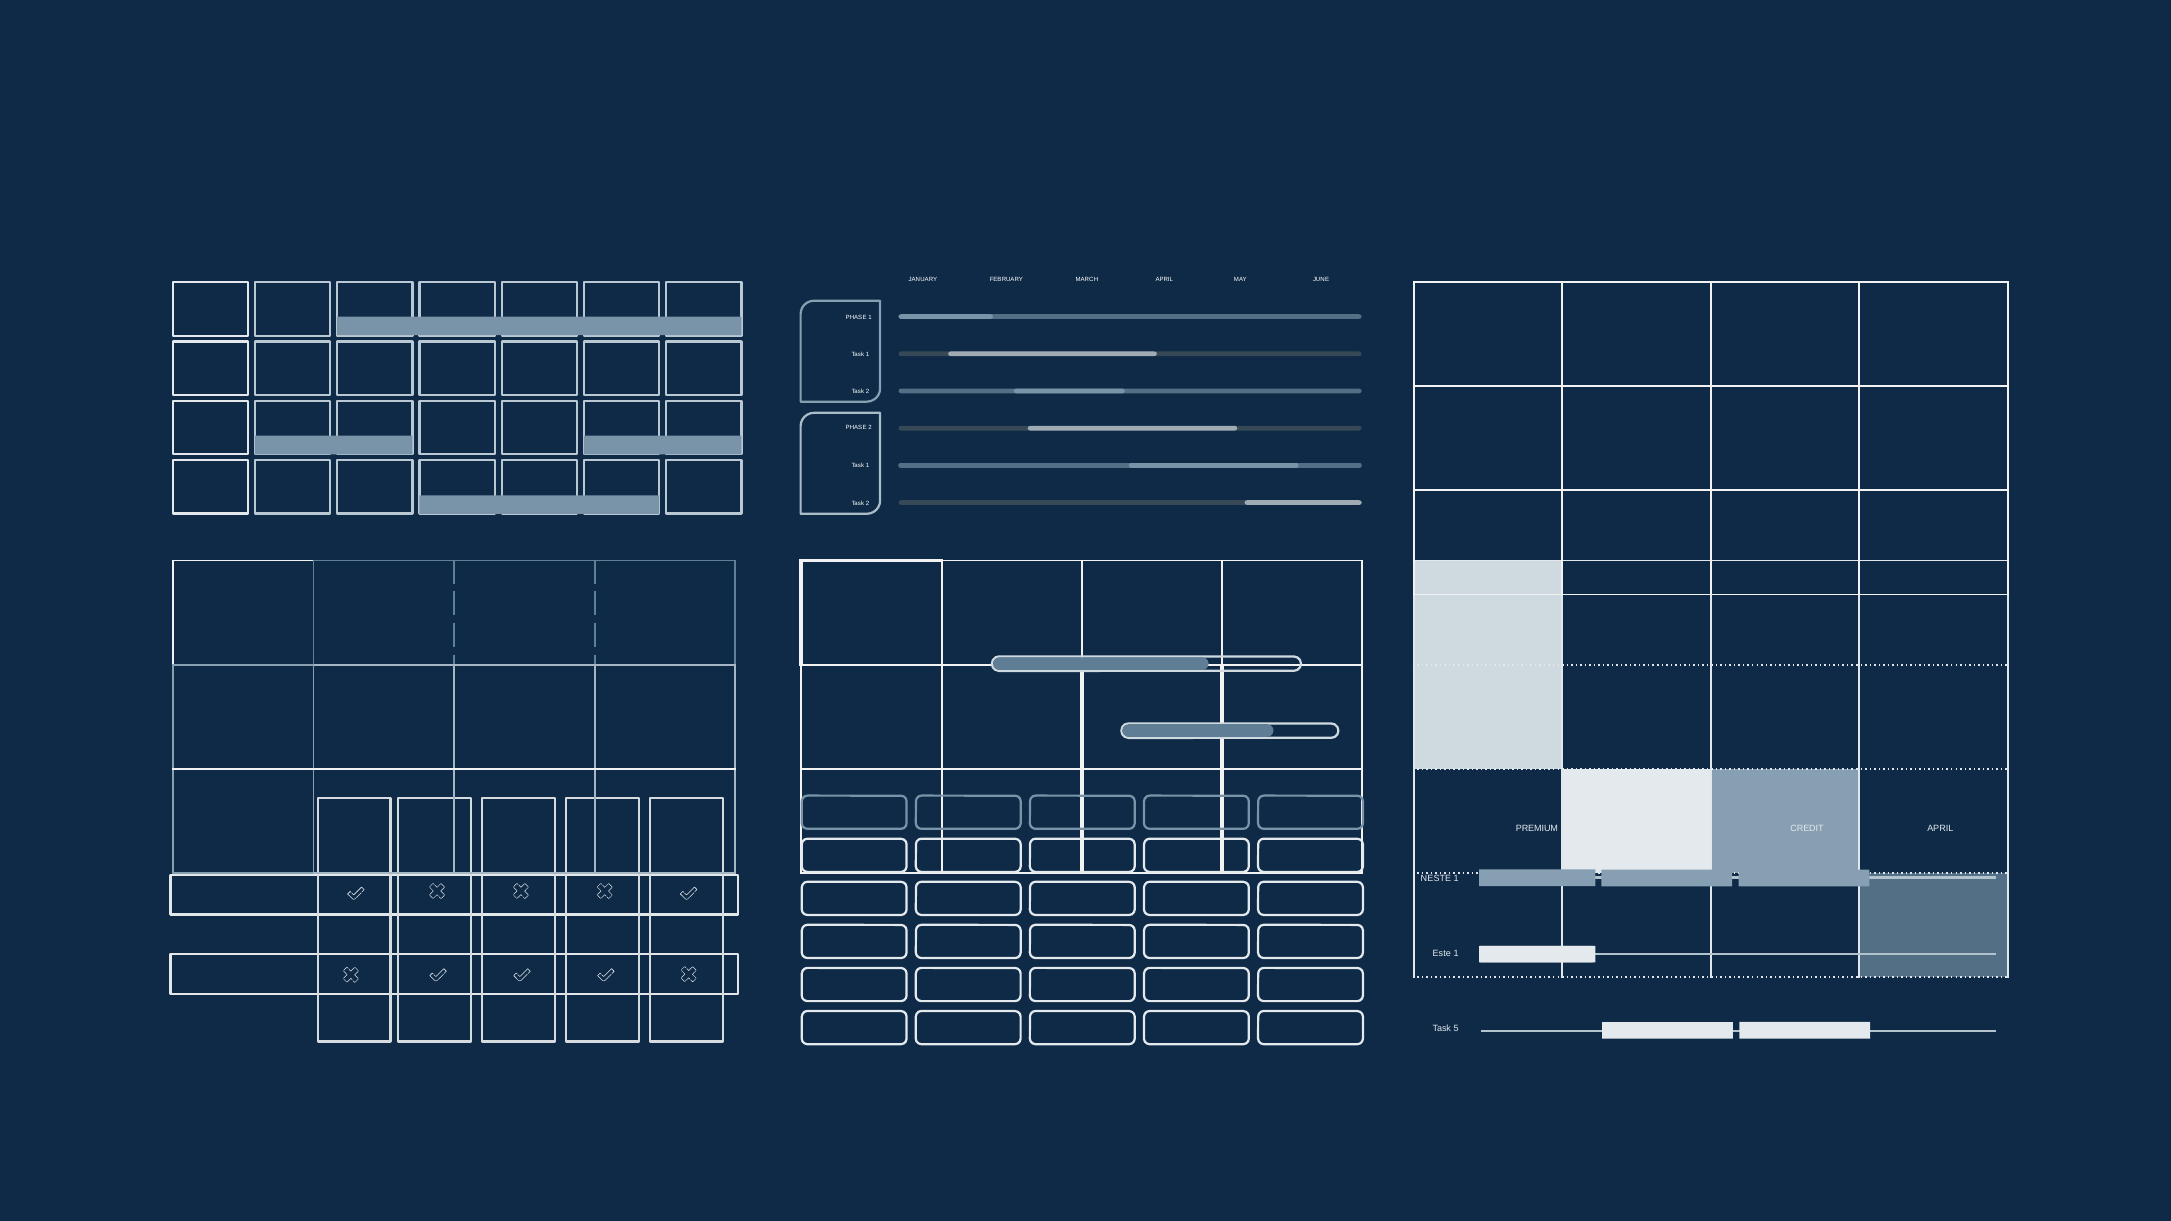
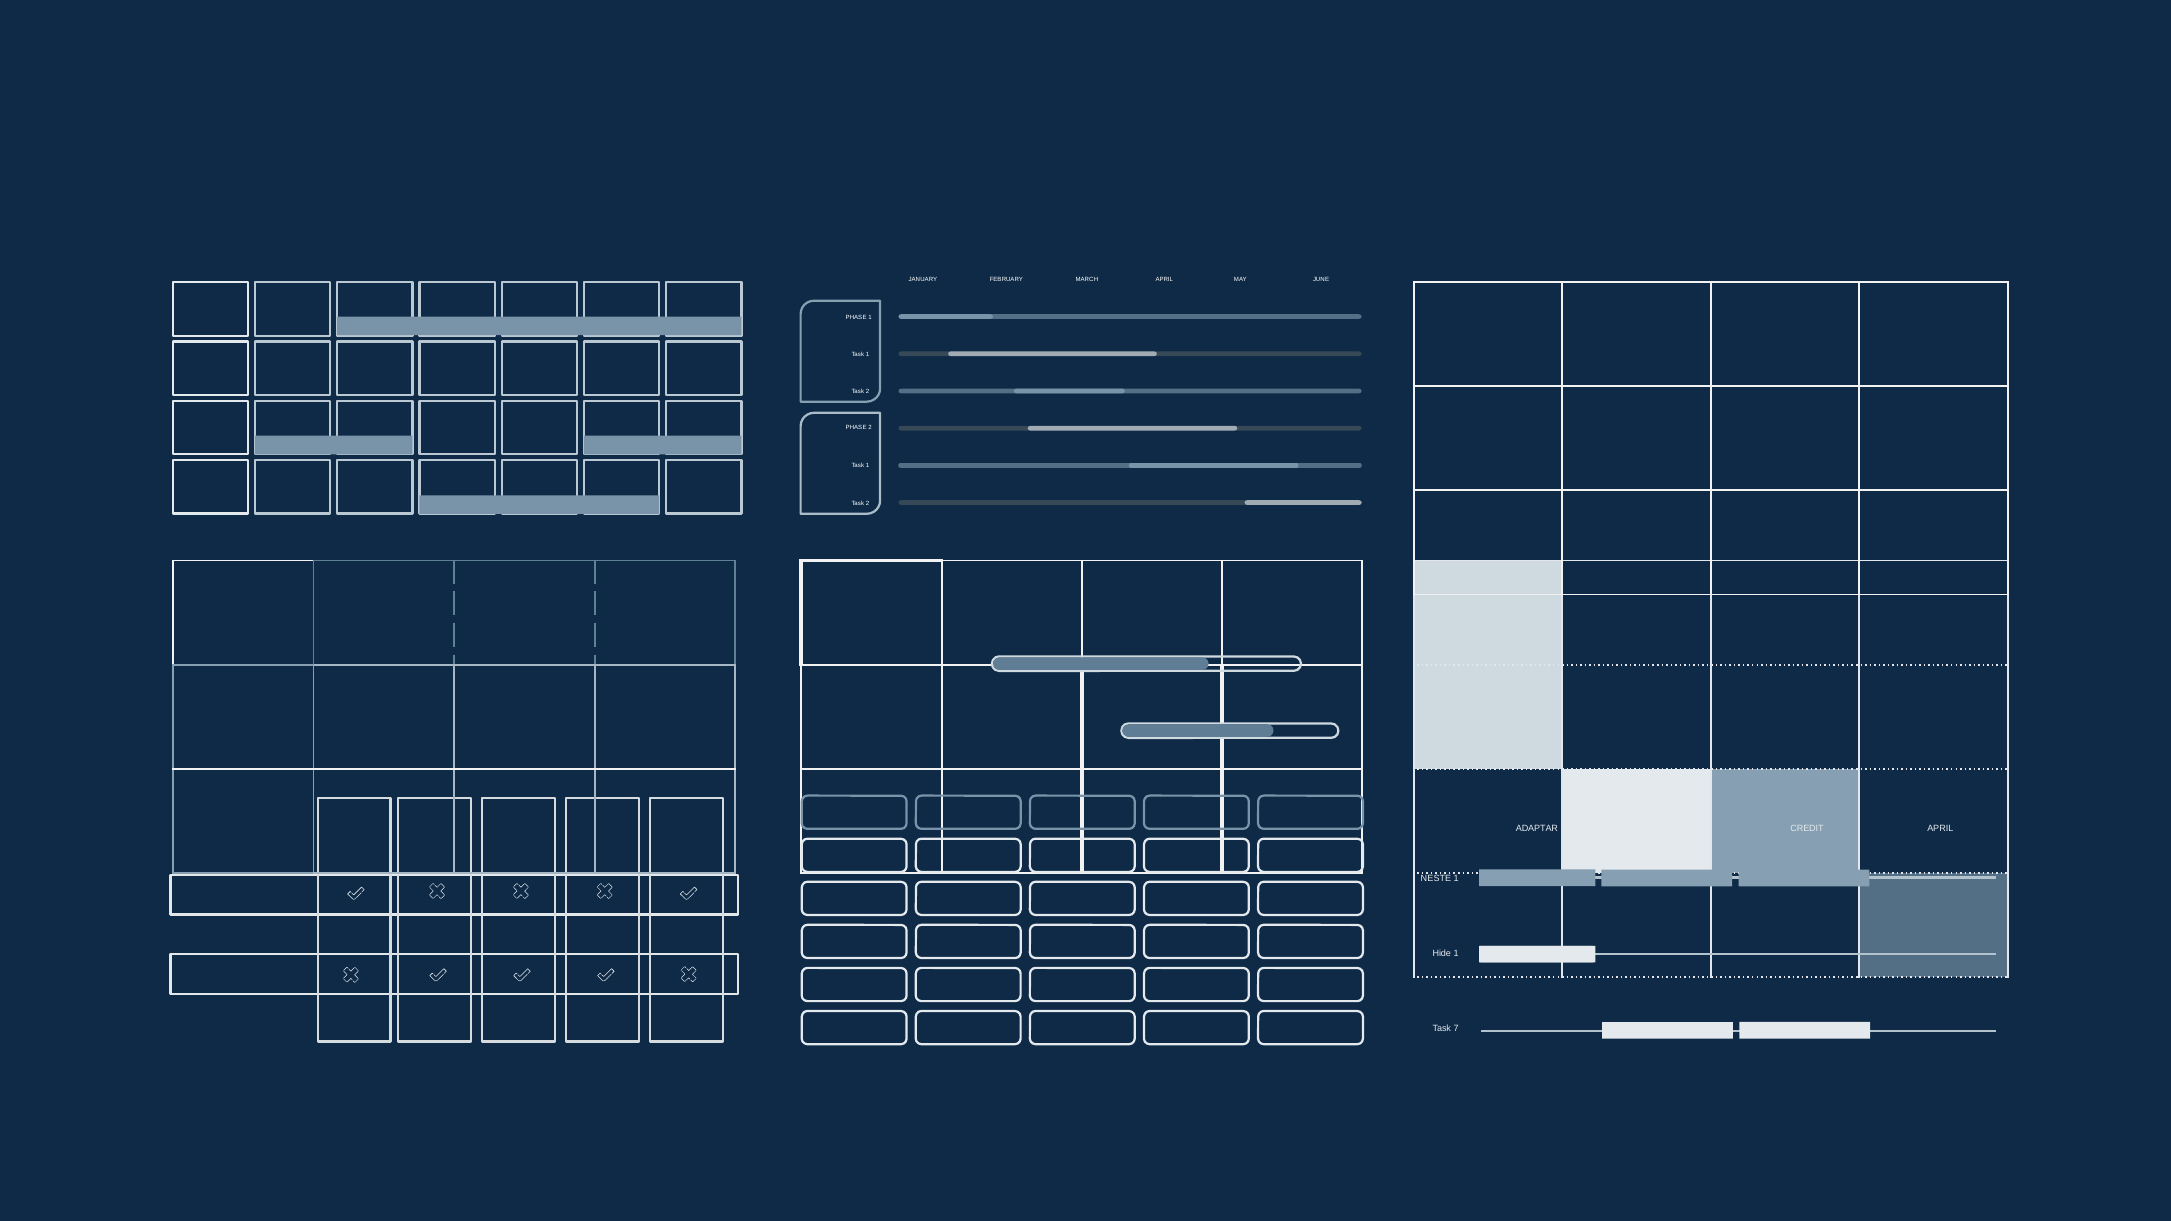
PREMIUM: PREMIUM -> ADAPTAR
Este: Este -> Hide
5: 5 -> 7
